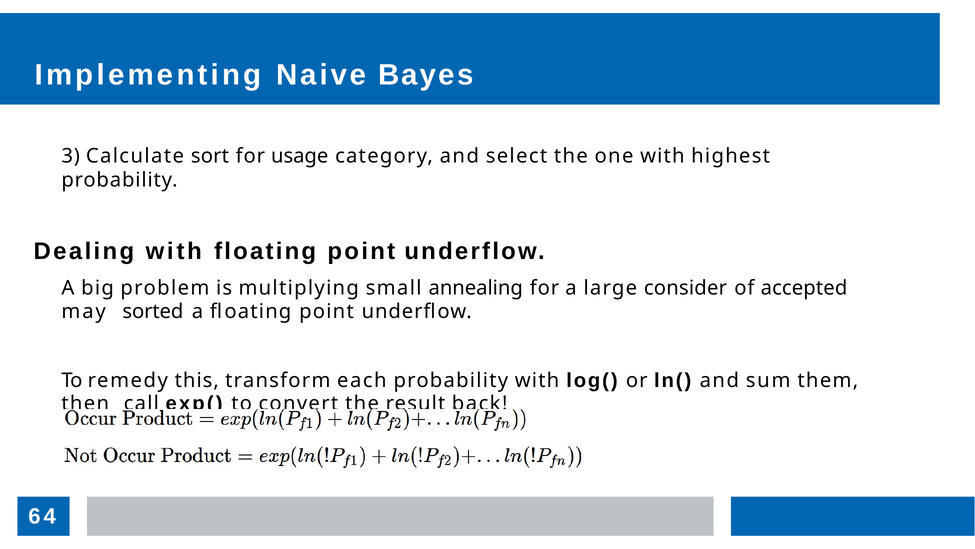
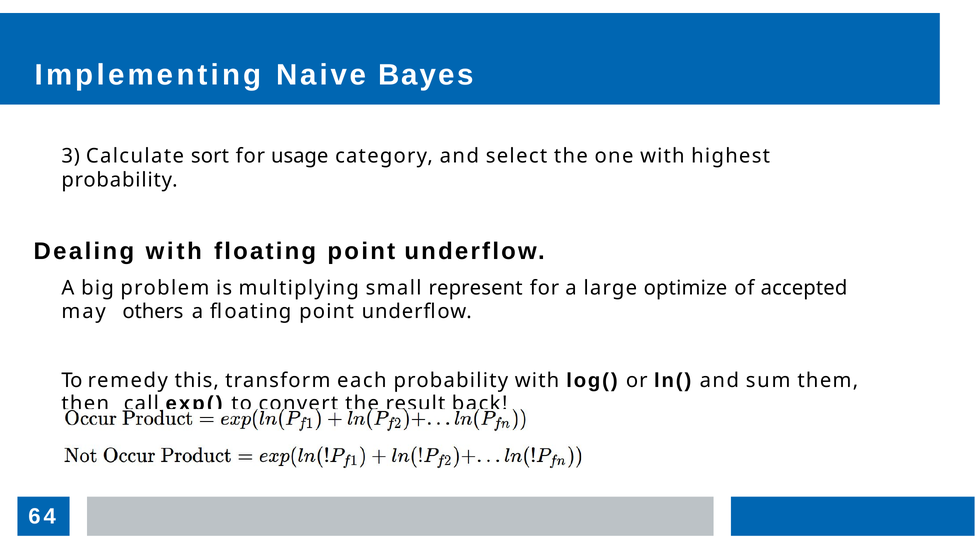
annealing: annealing -> represent
consider: consider -> optimize
sorted: sorted -> others
